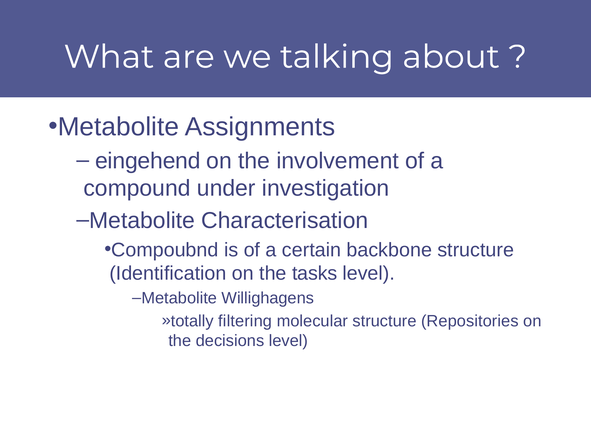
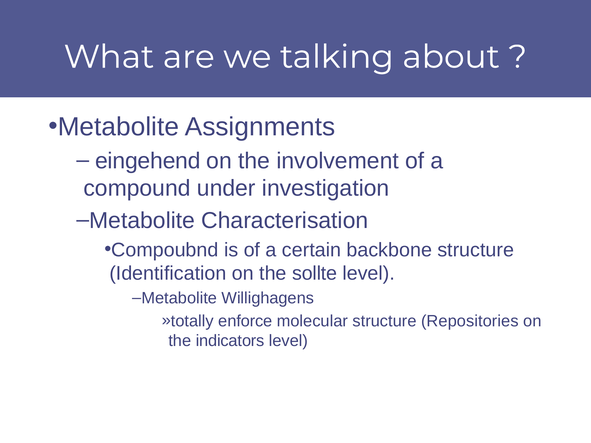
tasks: tasks -> sollte
filtering: filtering -> enforce
decisions: decisions -> indicators
